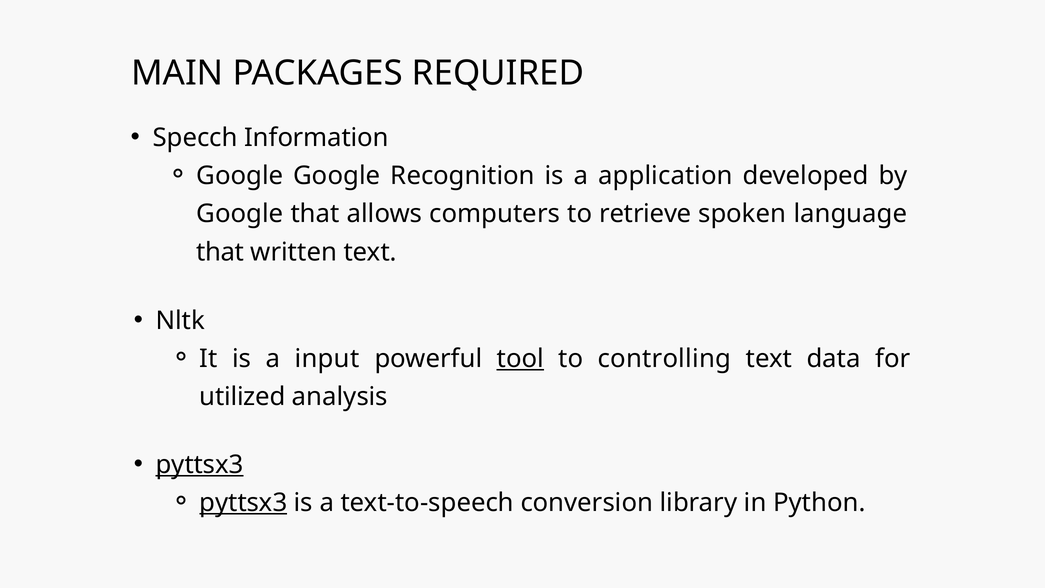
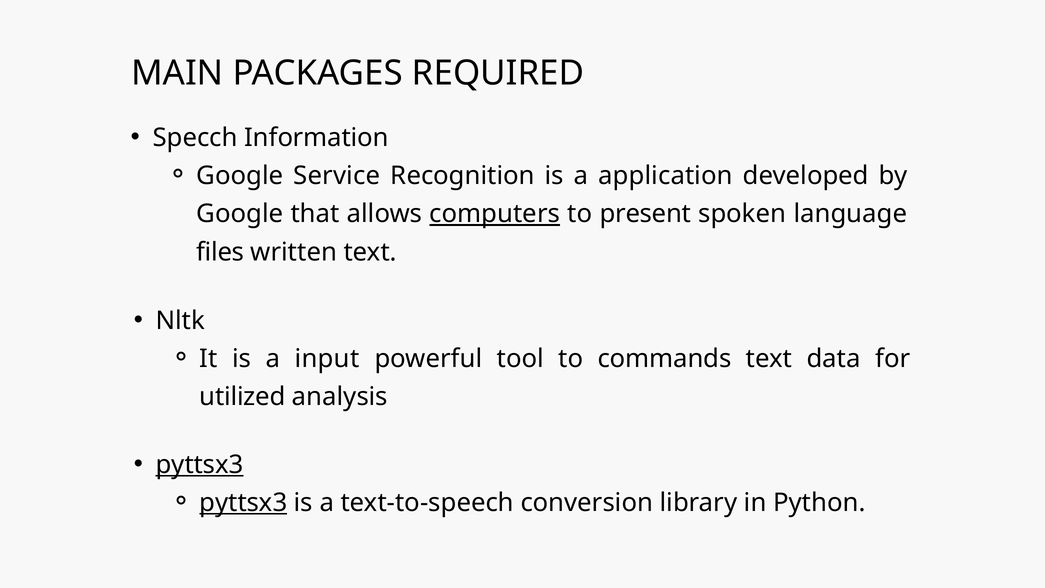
Google Google: Google -> Service
computers underline: none -> present
retrieve: retrieve -> present
that at (220, 252): that -> files
tool underline: present -> none
controlling: controlling -> commands
